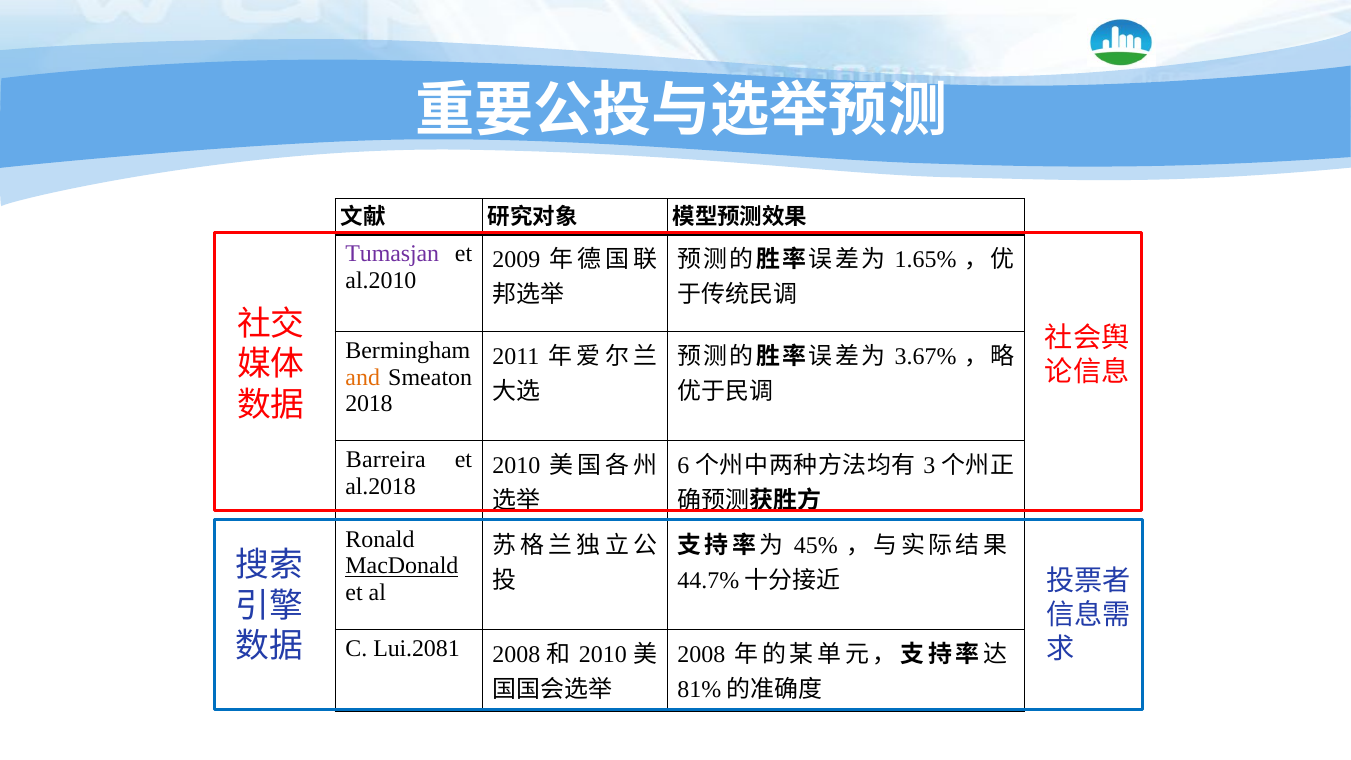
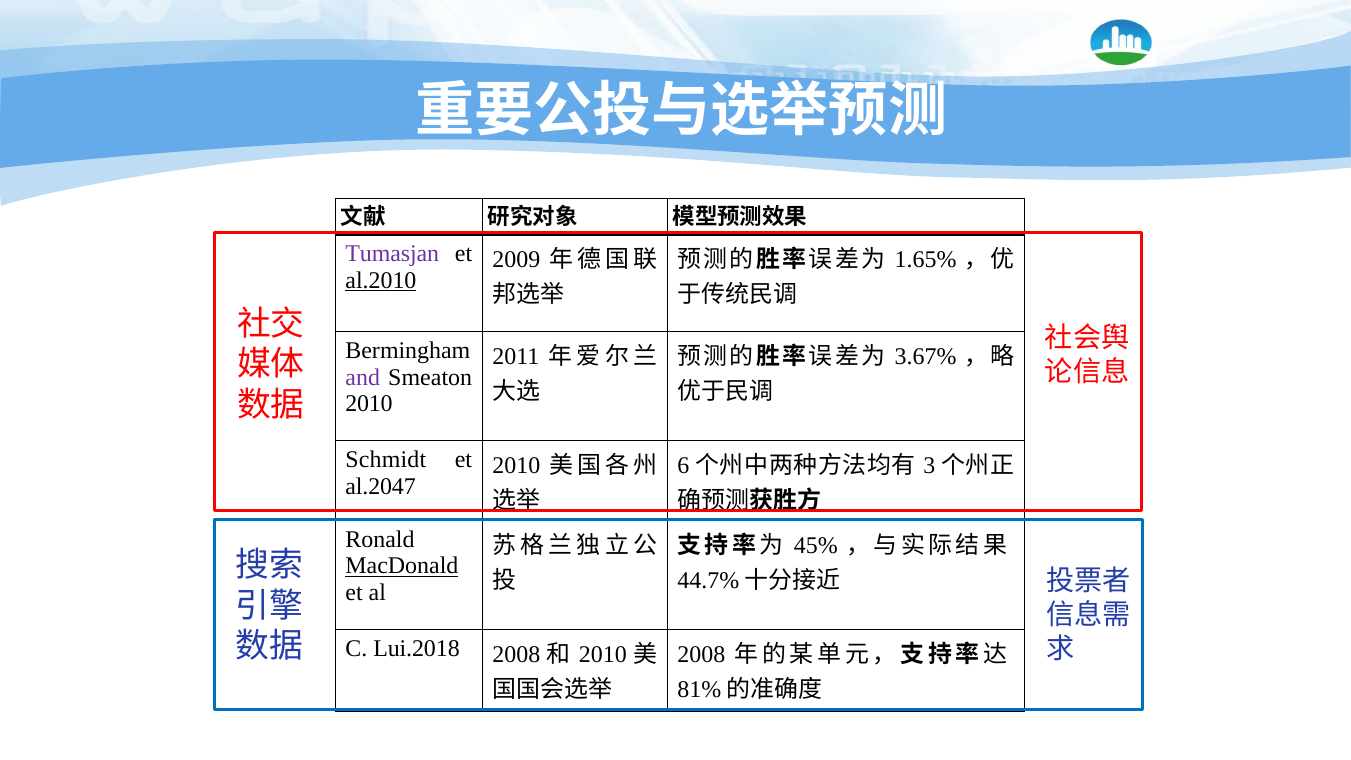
al.2010 underline: none -> present
and colour: orange -> purple
2018 at (369, 404): 2018 -> 2010
Barreira: Barreira -> Schmidt
al.2018: al.2018 -> al.2047
Lui.2081: Lui.2081 -> Lui.2018
